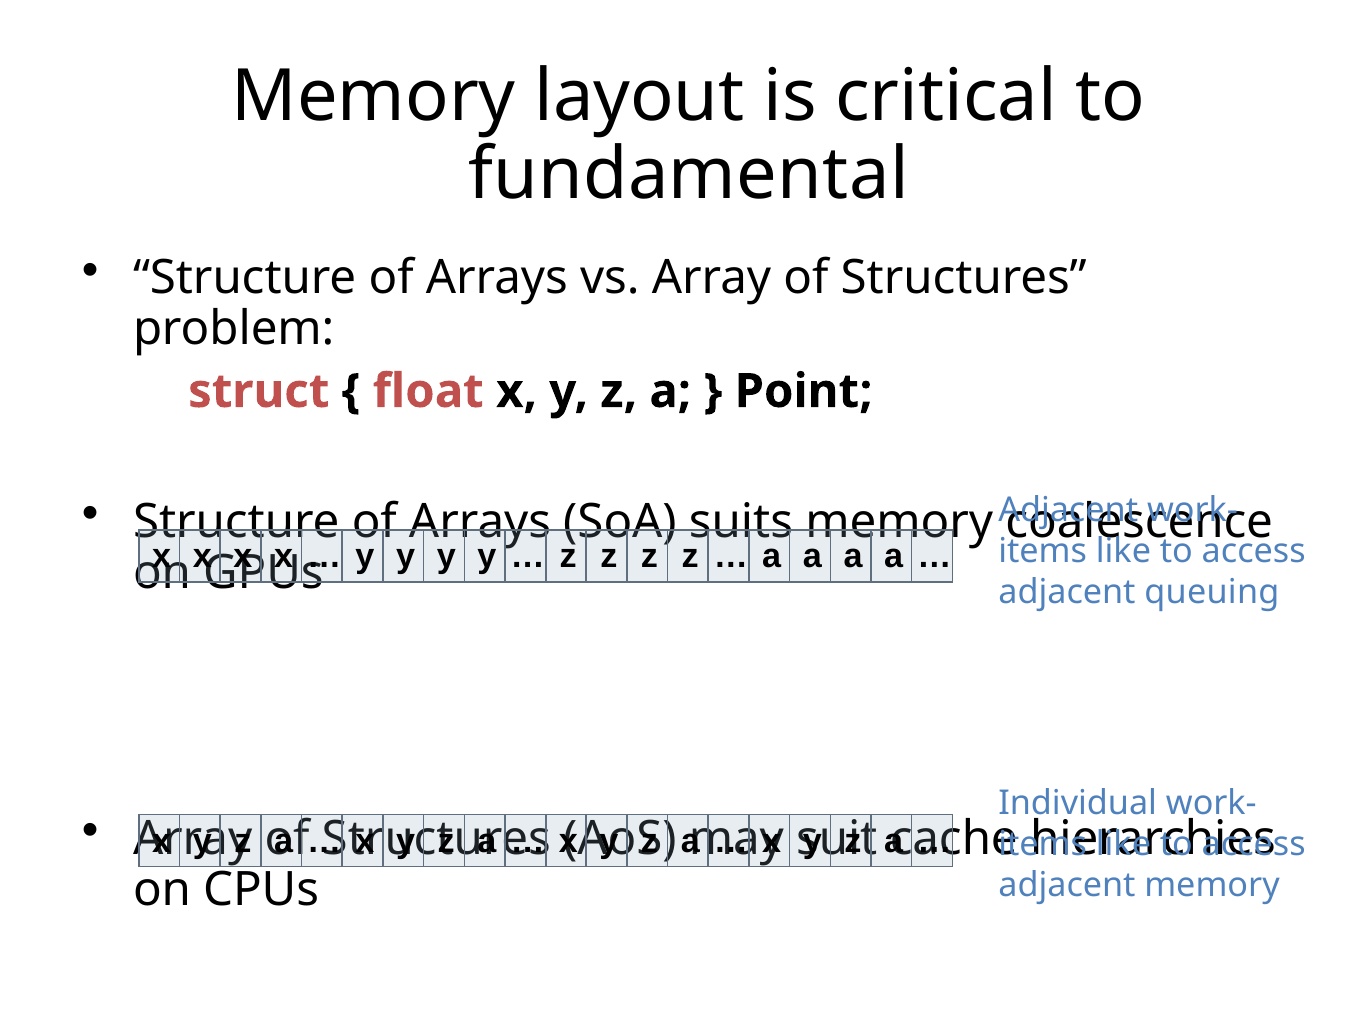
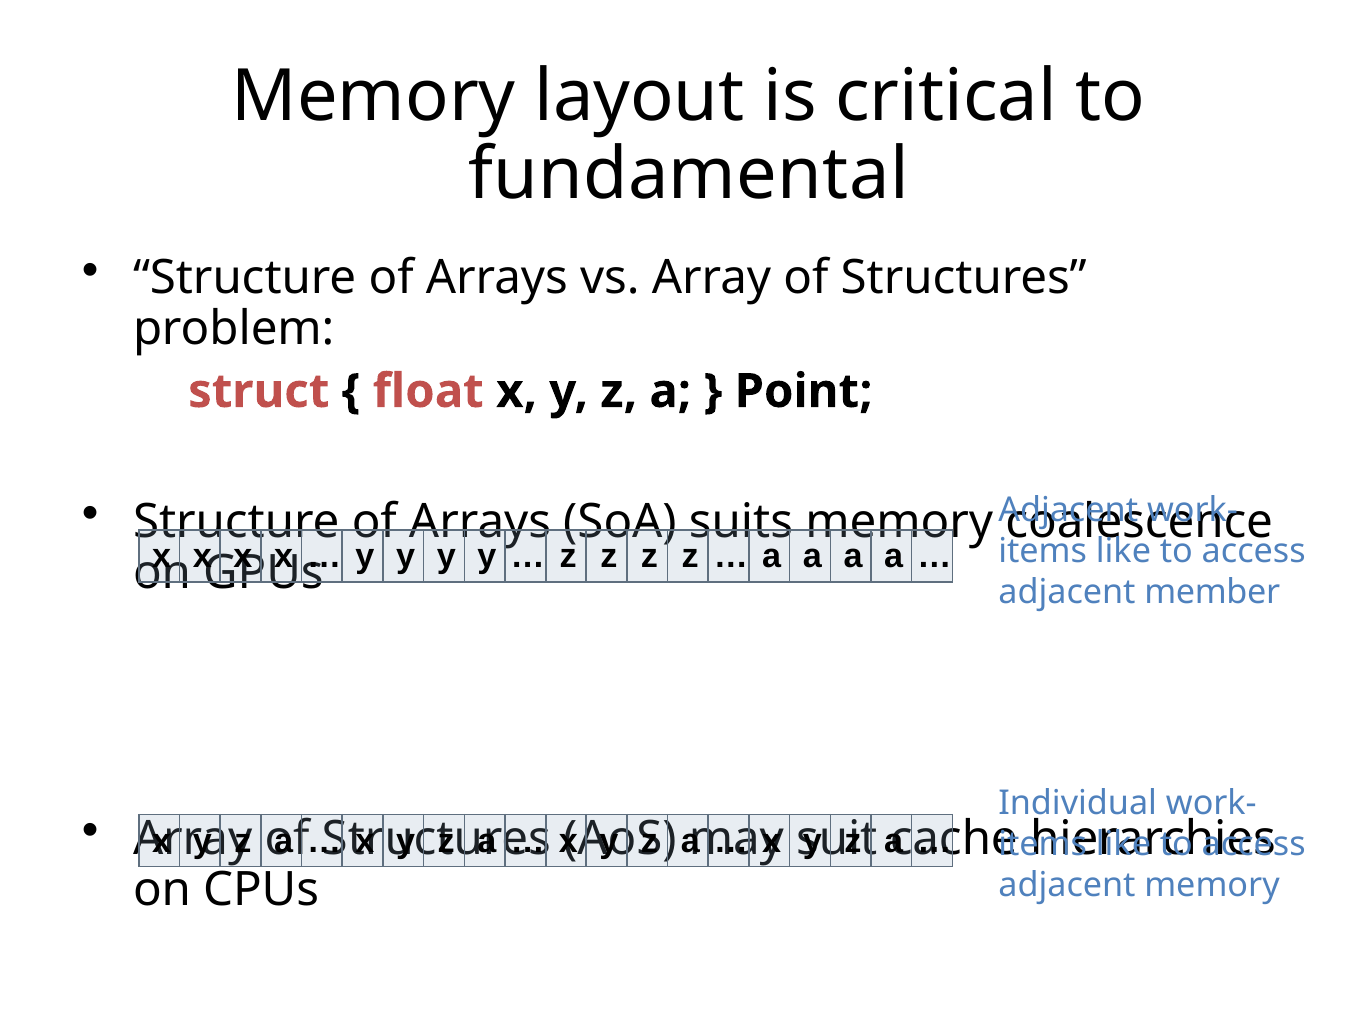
queuing: queuing -> member
